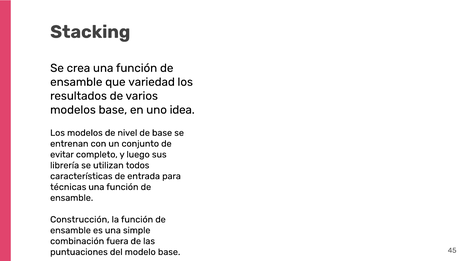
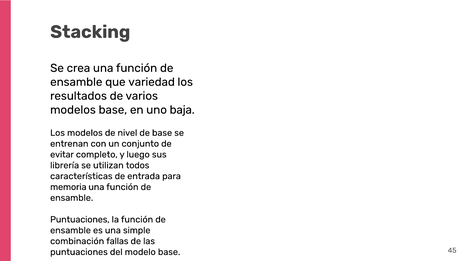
idea: idea -> baja
técnicas: técnicas -> memoria
Construcción at (80, 219): Construcción -> Puntuaciones
fuera: fuera -> fallas
